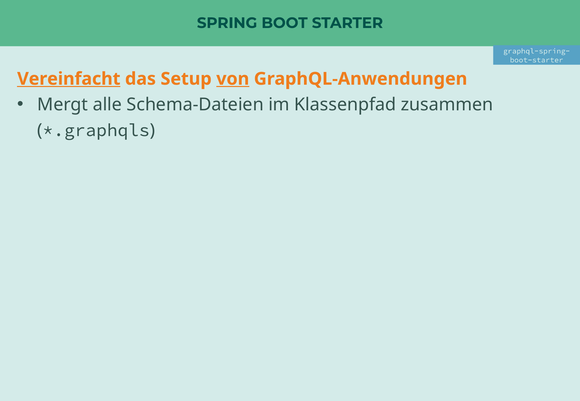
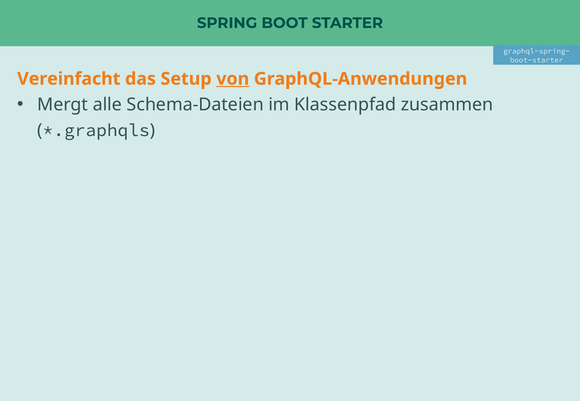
Vereinfacht underline: present -> none
